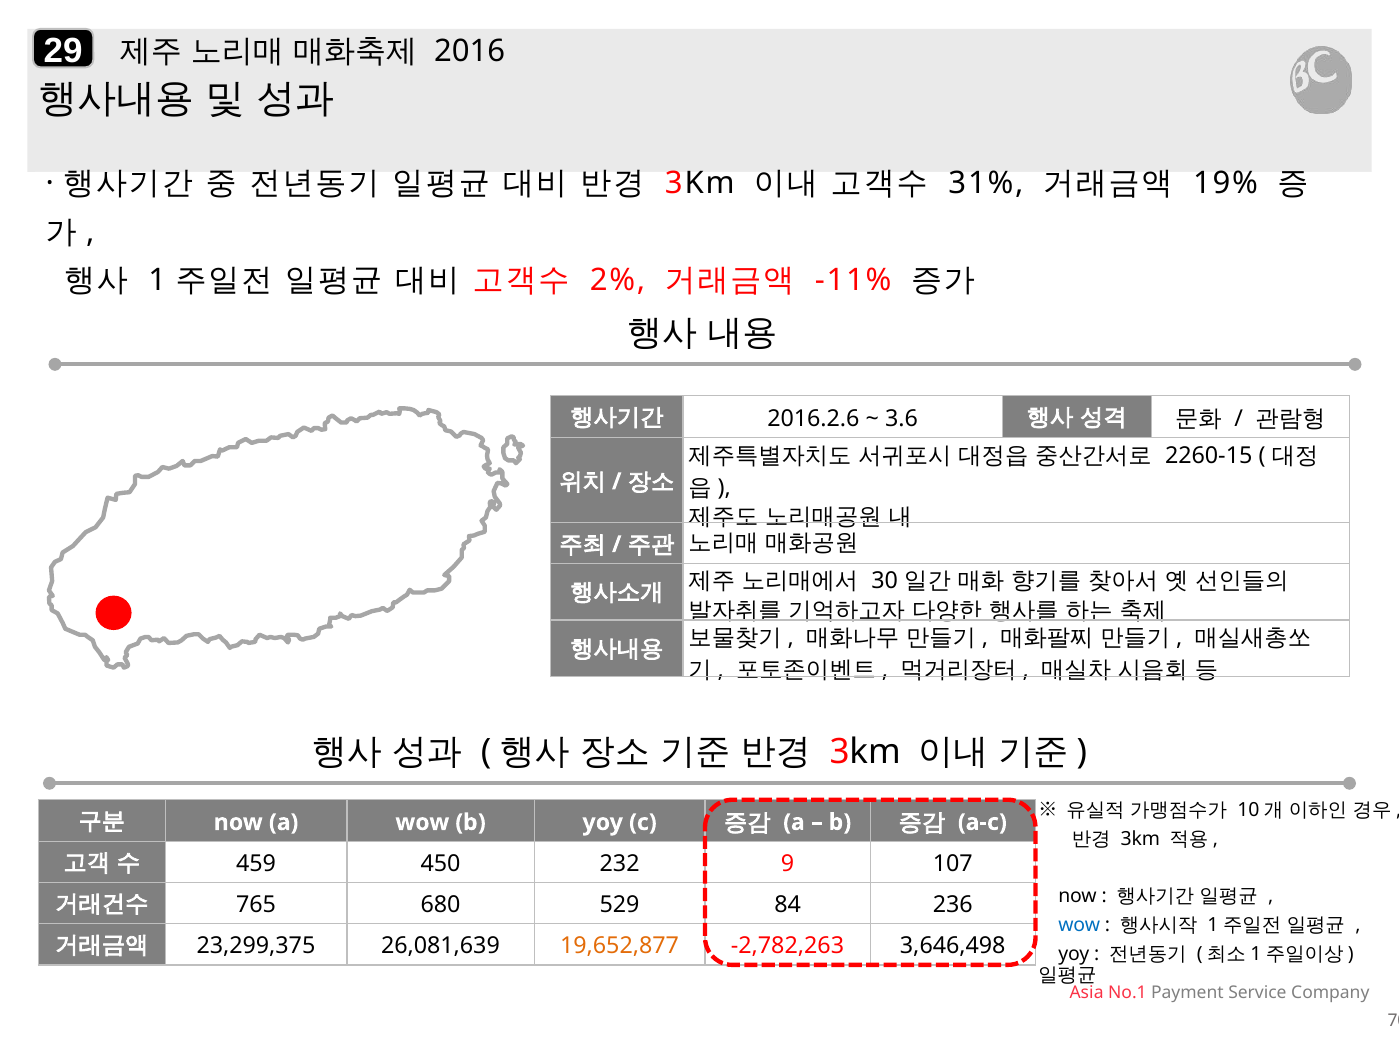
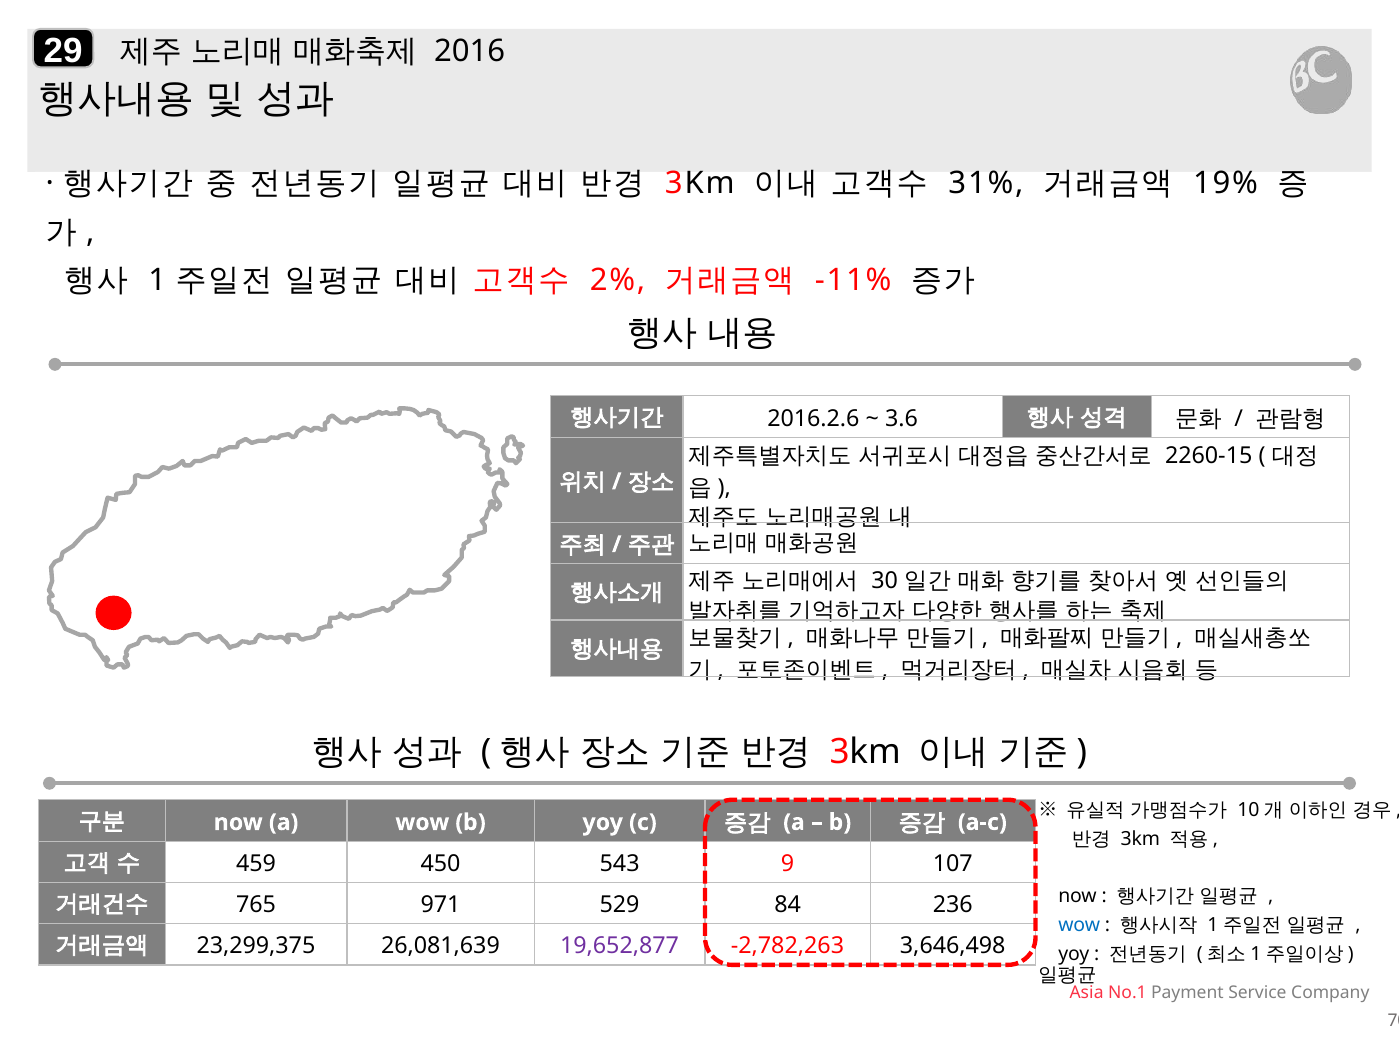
232: 232 -> 543
680: 680 -> 971
19,652,877 colour: orange -> purple
